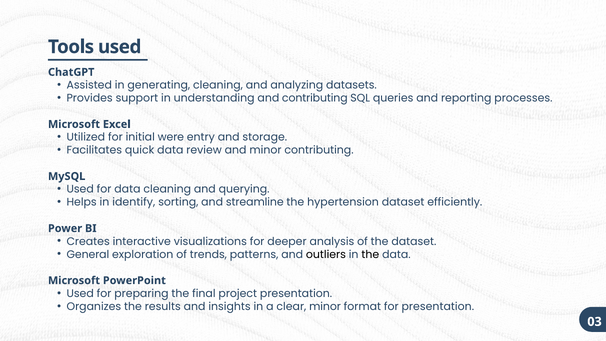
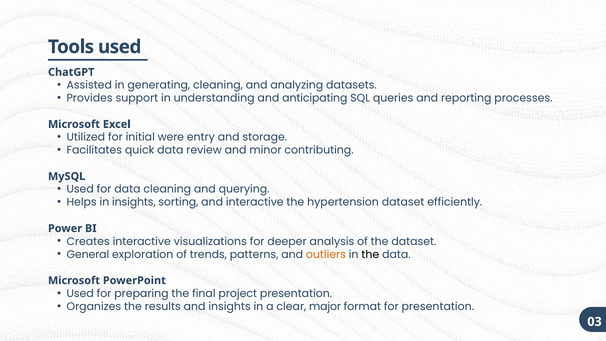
and contributing: contributing -> anticipating
in identify: identify -> insights
and streamline: streamline -> interactive
outliers colour: black -> orange
clear minor: minor -> major
